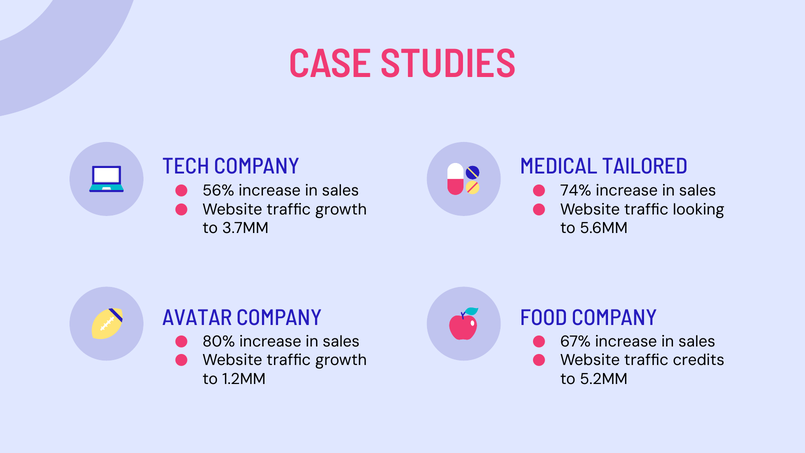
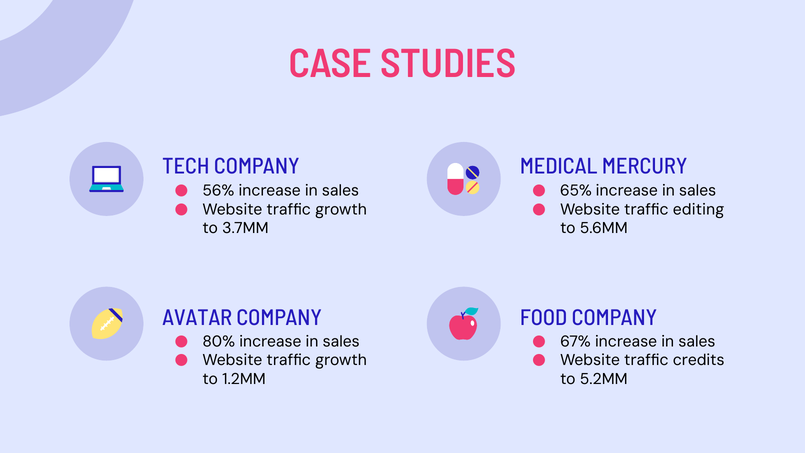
TAILORED: TAILORED -> MERCURY
74%: 74% -> 65%
looking: looking -> editing
